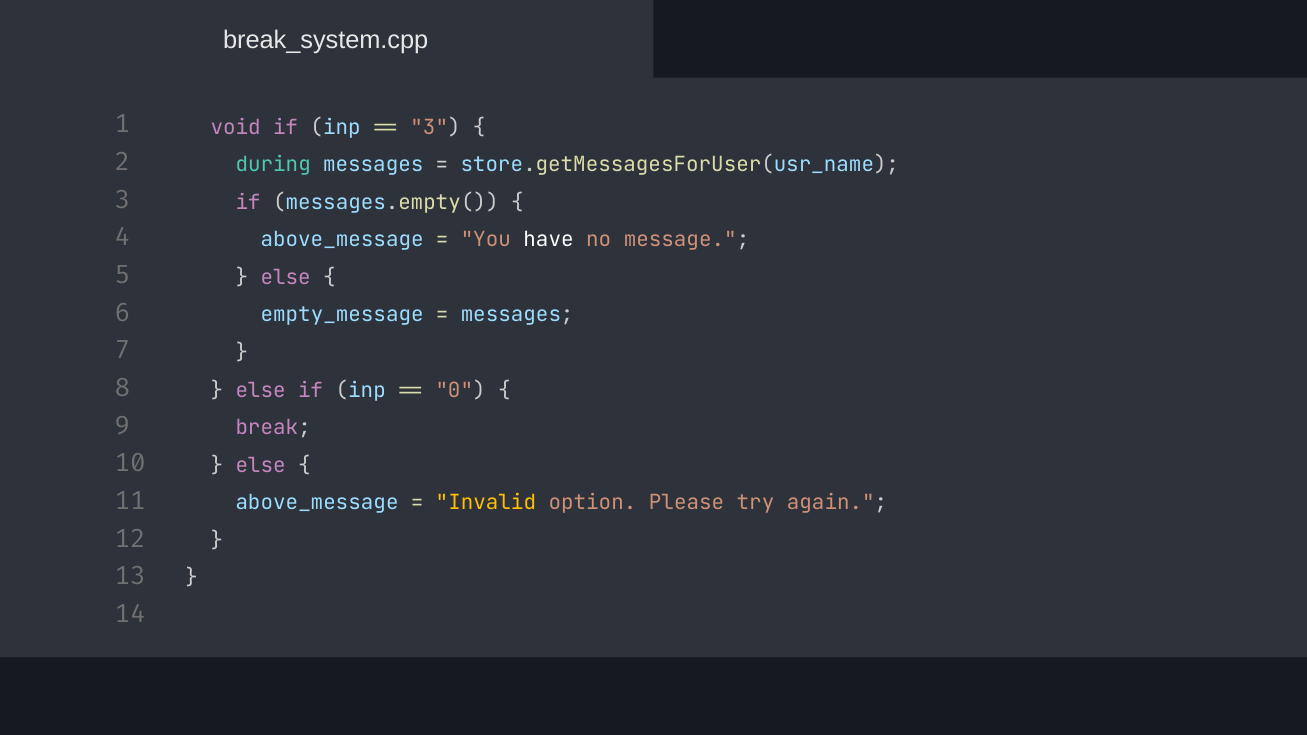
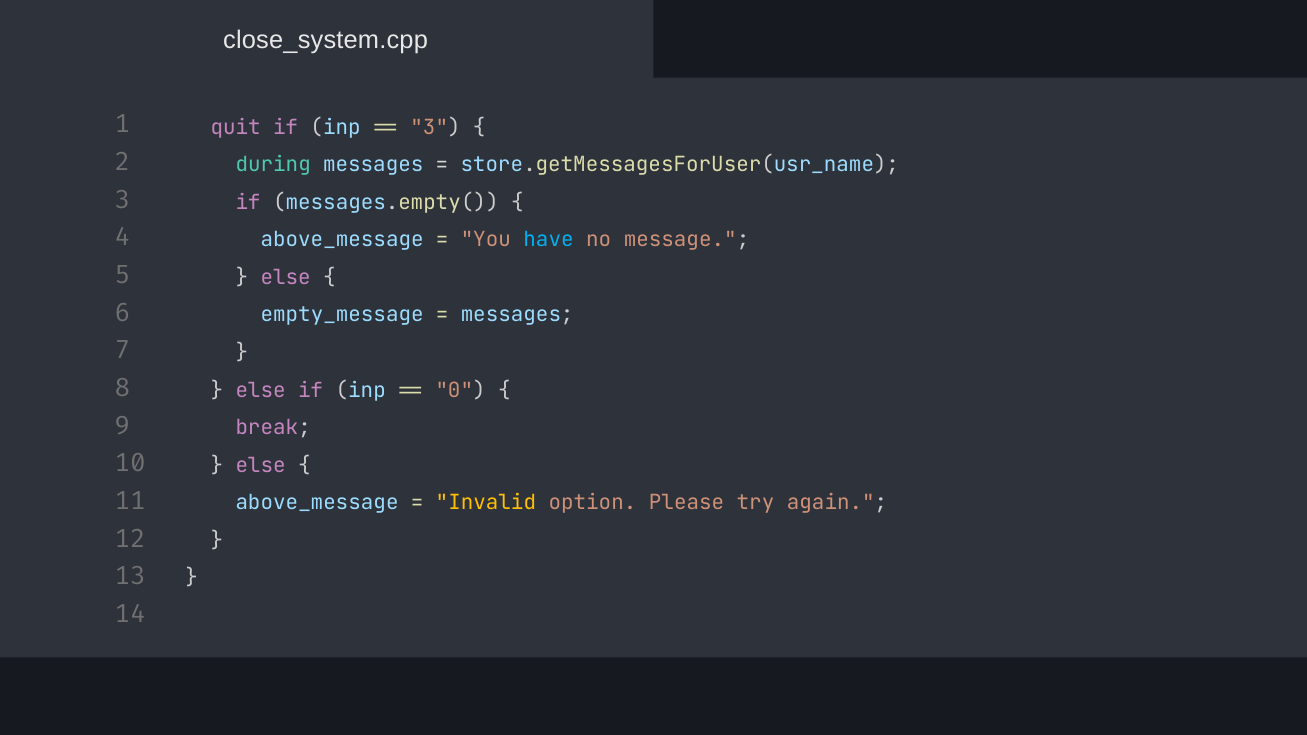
break_system.cpp: break_system.cpp -> close_system.cpp
void: void -> quit
have colour: white -> light blue
